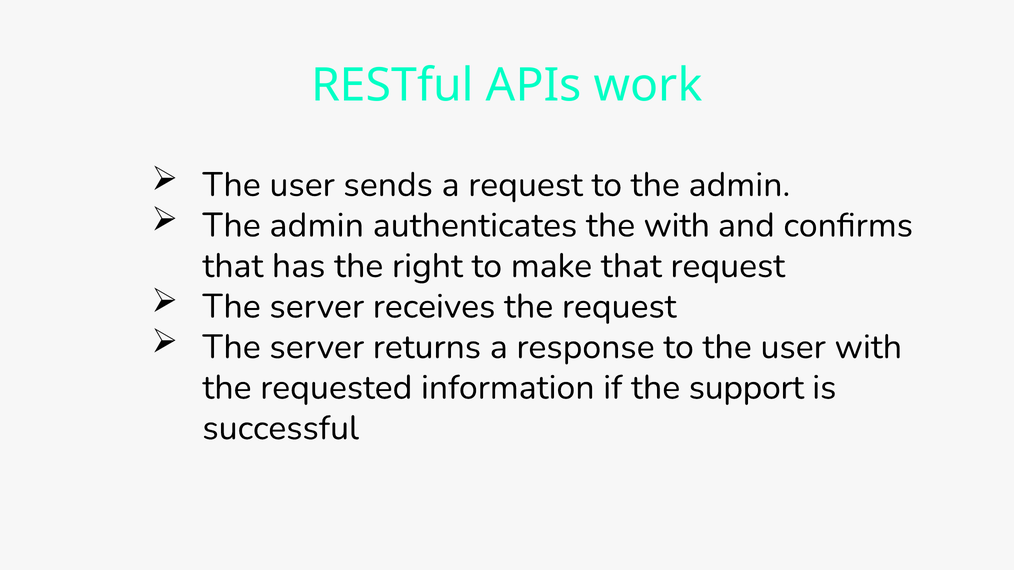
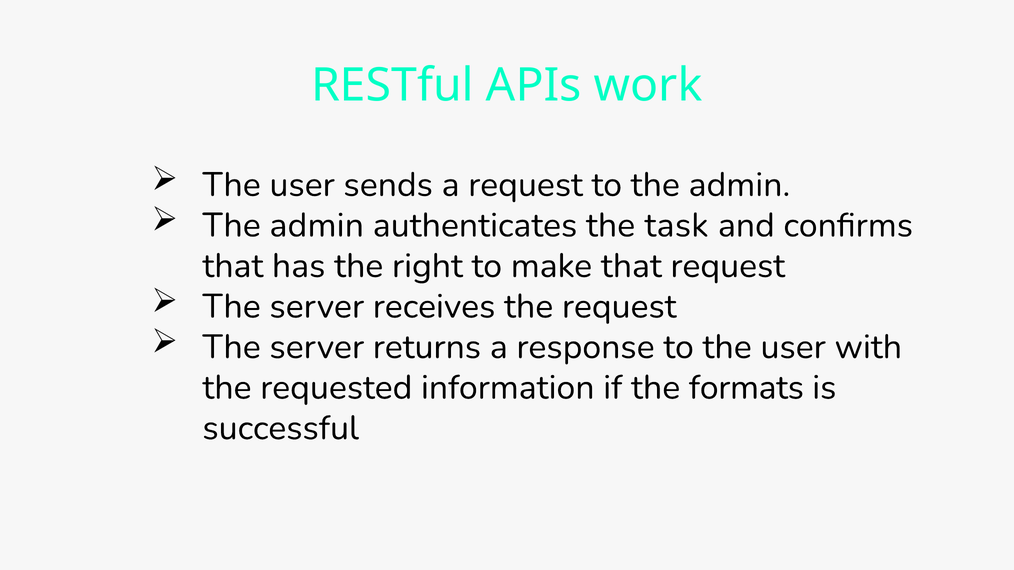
the with: with -> task
support: support -> formats
